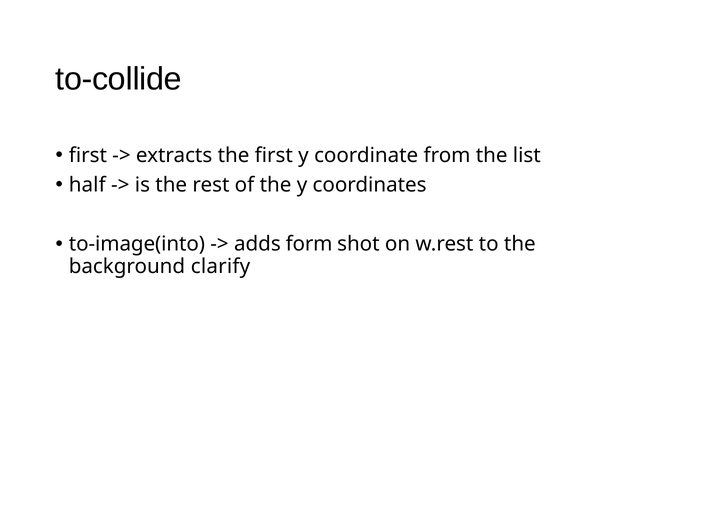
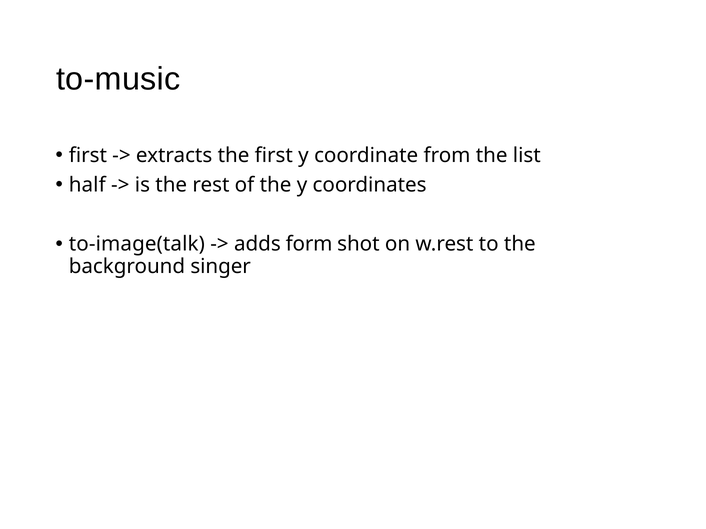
to-collide: to-collide -> to-music
to-image(into: to-image(into -> to-image(talk
clarify: clarify -> singer
